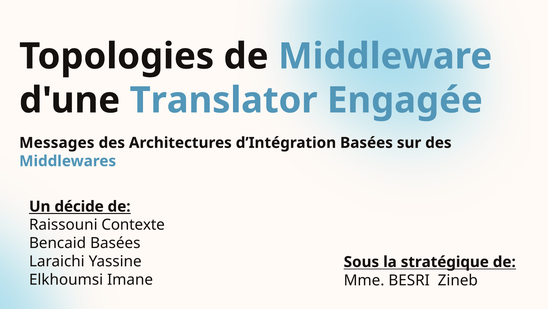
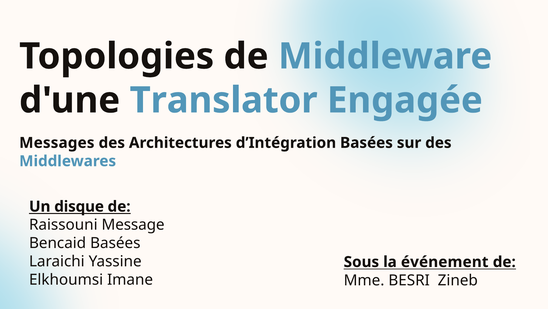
décide: décide -> disque
Contexte: Contexte -> Message
stratégique: stratégique -> événement
